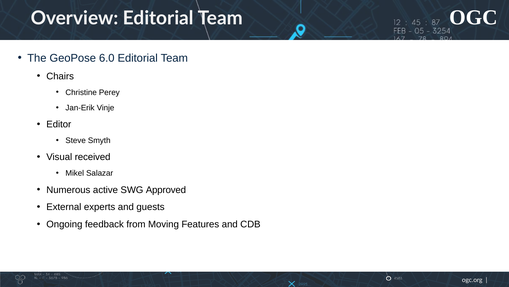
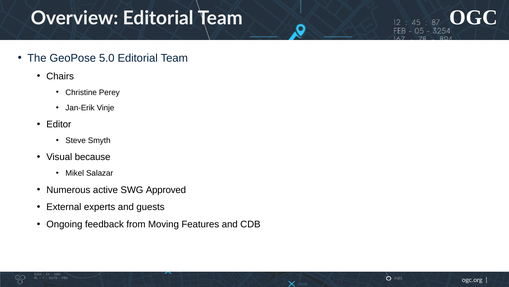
6.0: 6.0 -> 5.0
received: received -> because
